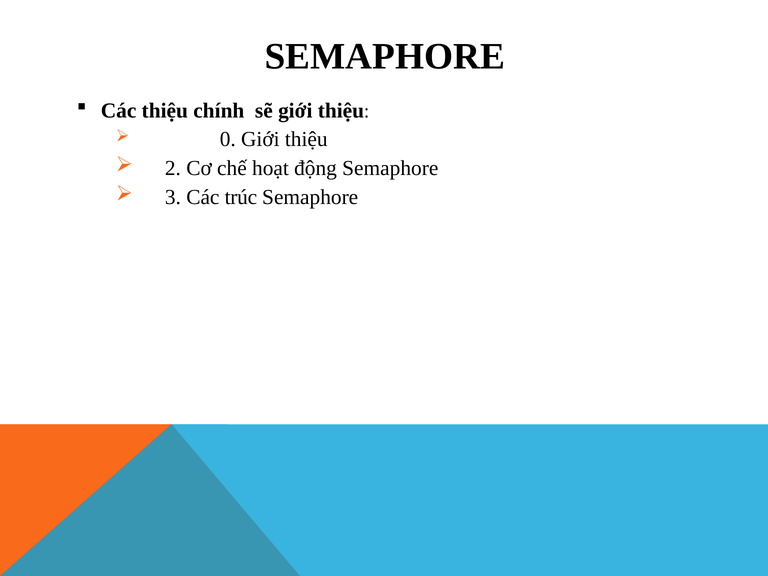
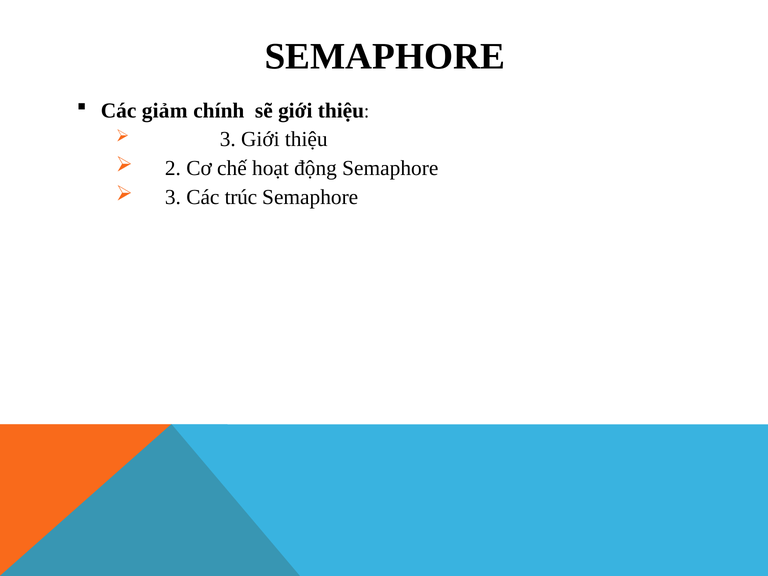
Các thiệu: thiệu -> giảm
0 at (228, 139): 0 -> 3
